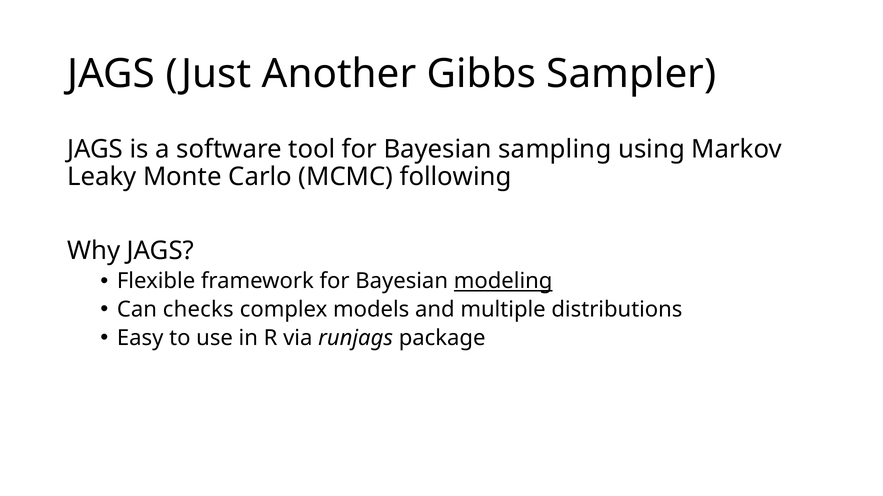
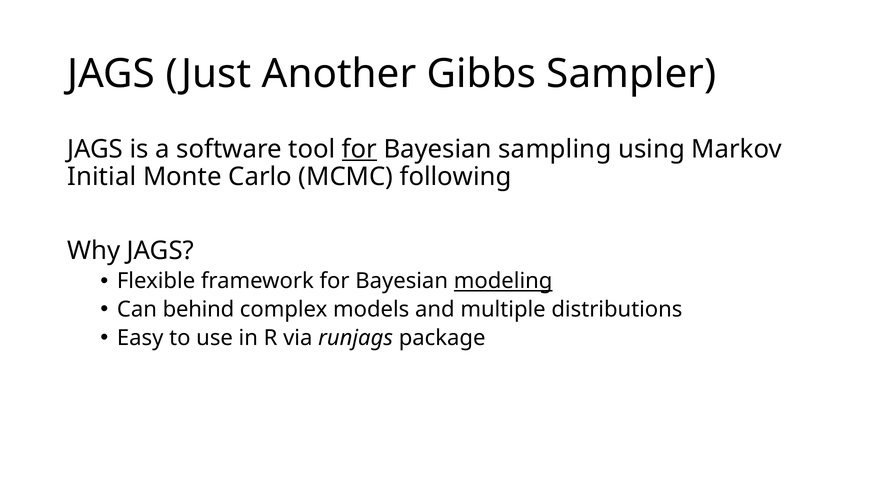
for at (360, 149) underline: none -> present
Leaky: Leaky -> Initial
checks: checks -> behind
